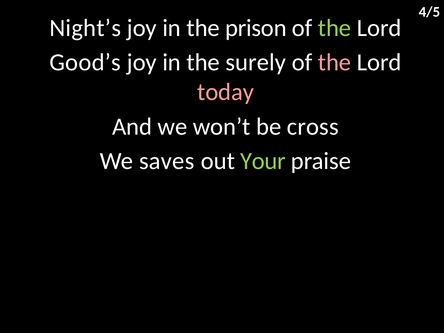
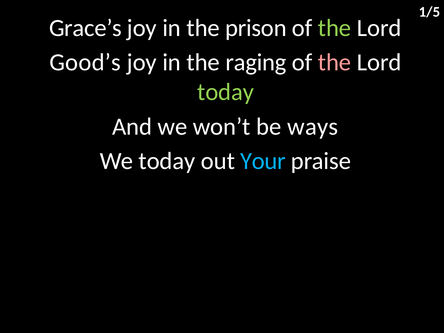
4/5: 4/5 -> 1/5
Night’s: Night’s -> Grace’s
surely: surely -> raging
today at (226, 92) colour: pink -> light green
cross: cross -> ways
We saves: saves -> today
Your colour: light green -> light blue
